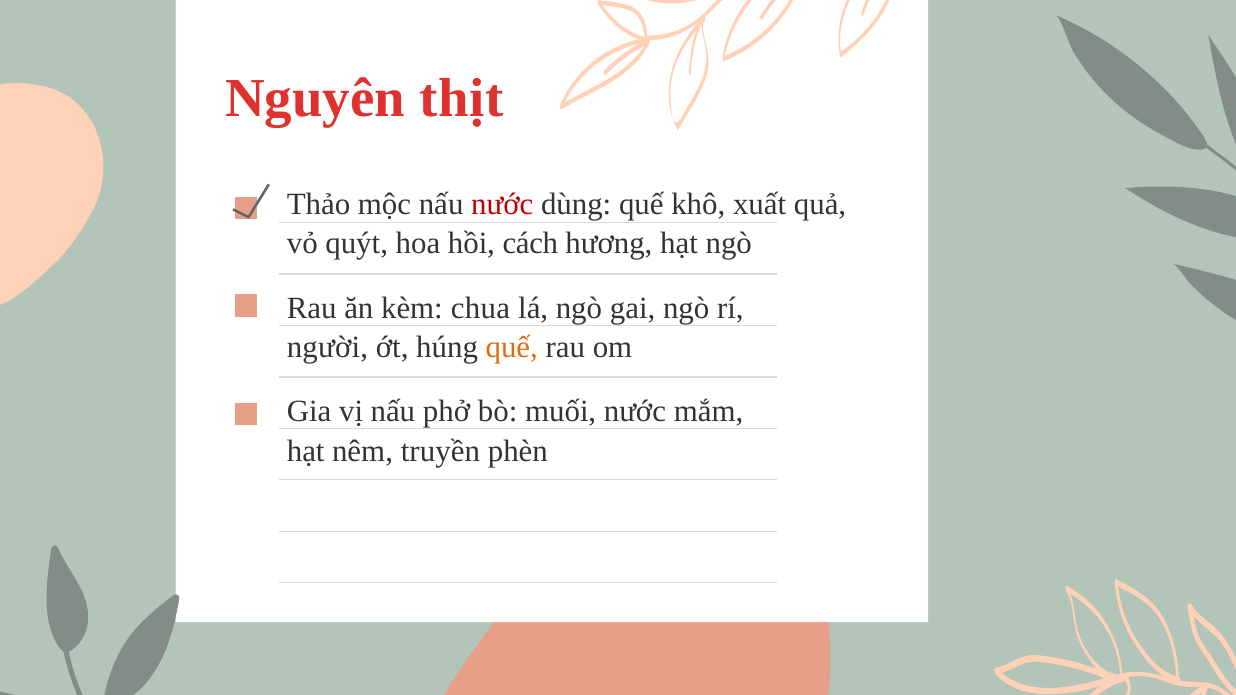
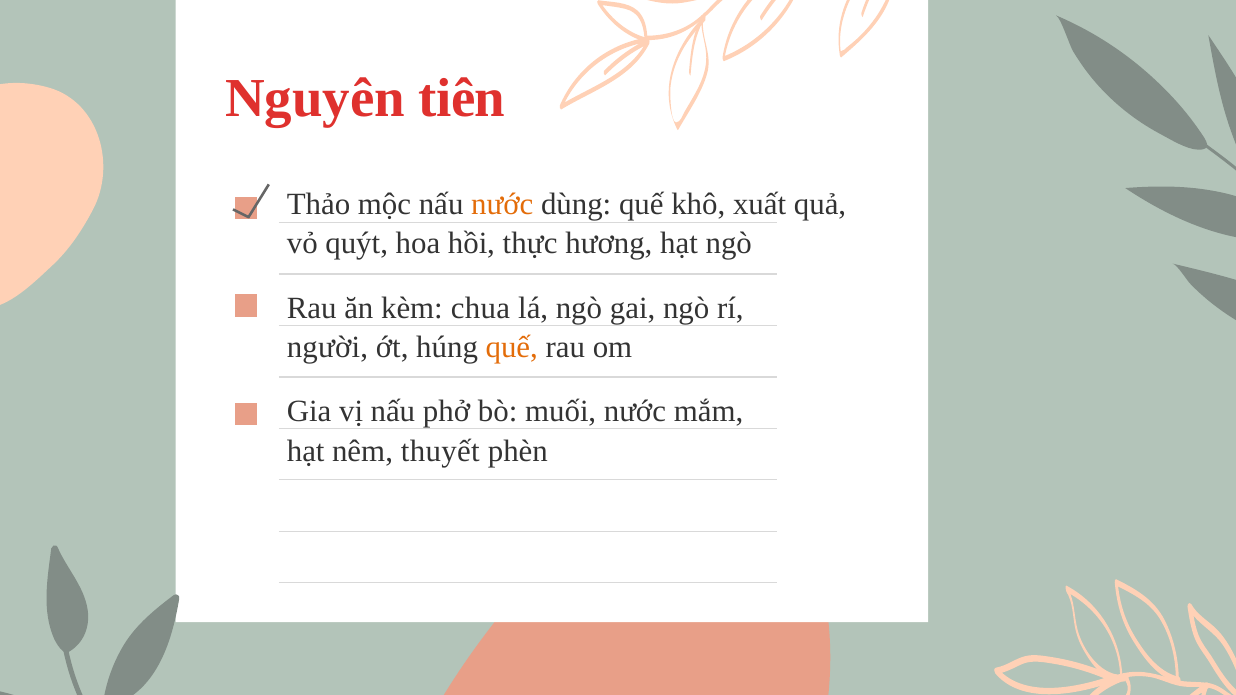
thịt: thịt -> tiên
nước at (502, 204) colour: red -> orange
cách: cách -> thực
truyền: truyền -> thuyết
